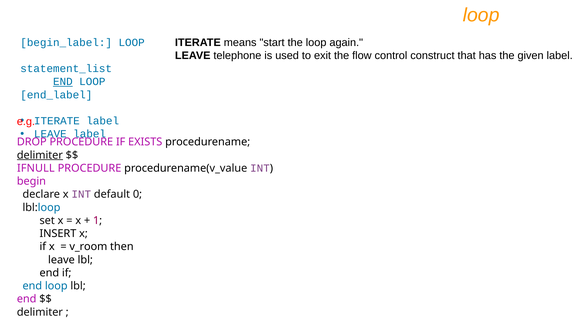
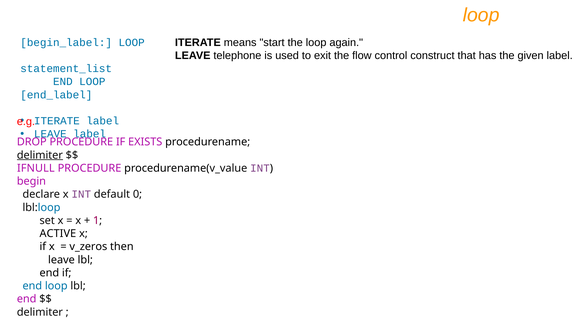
END at (63, 82) underline: present -> none
INSERT: INSERT -> ACTIVE
v_room: v_room -> v_zeros
